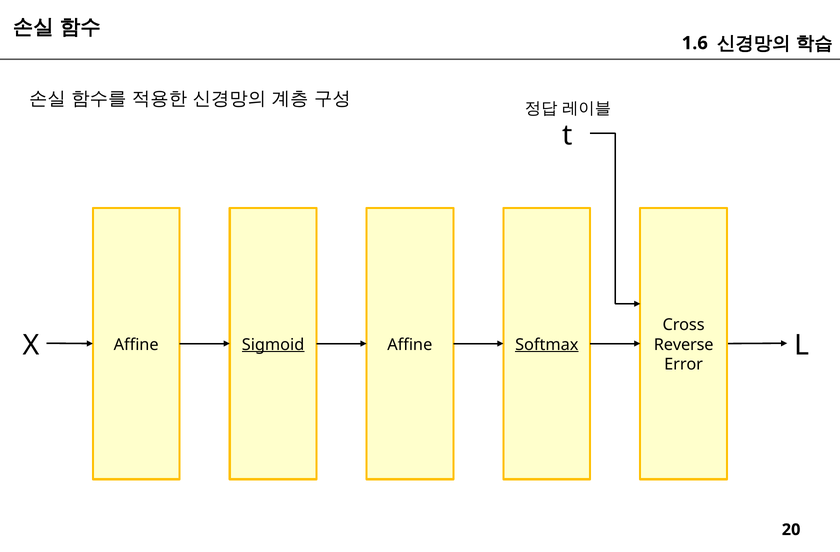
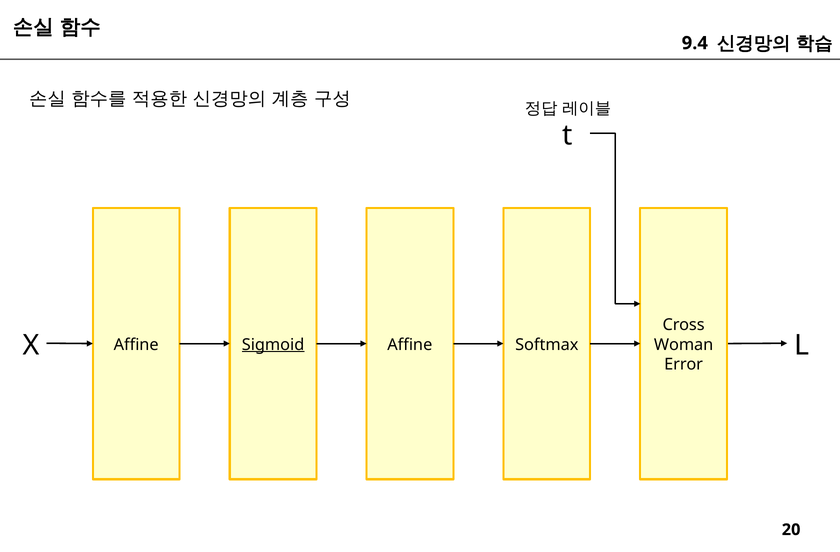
1.6: 1.6 -> 9.4
Softmax underline: present -> none
Reverse: Reverse -> Woman
